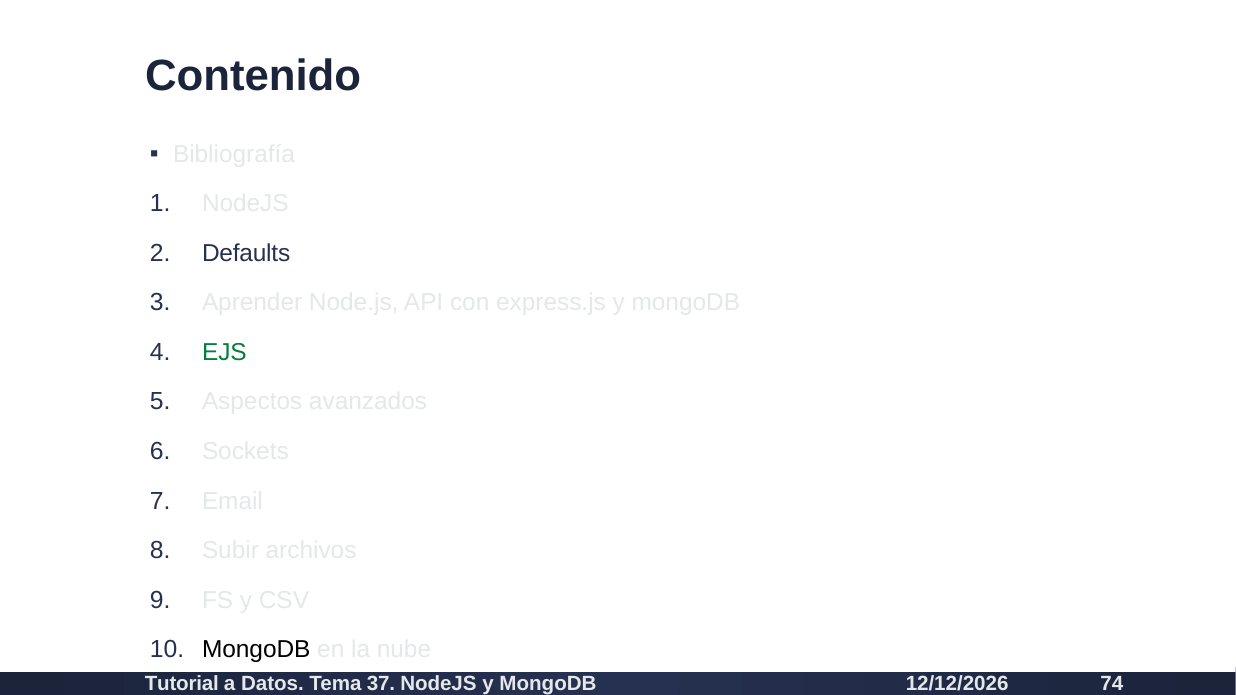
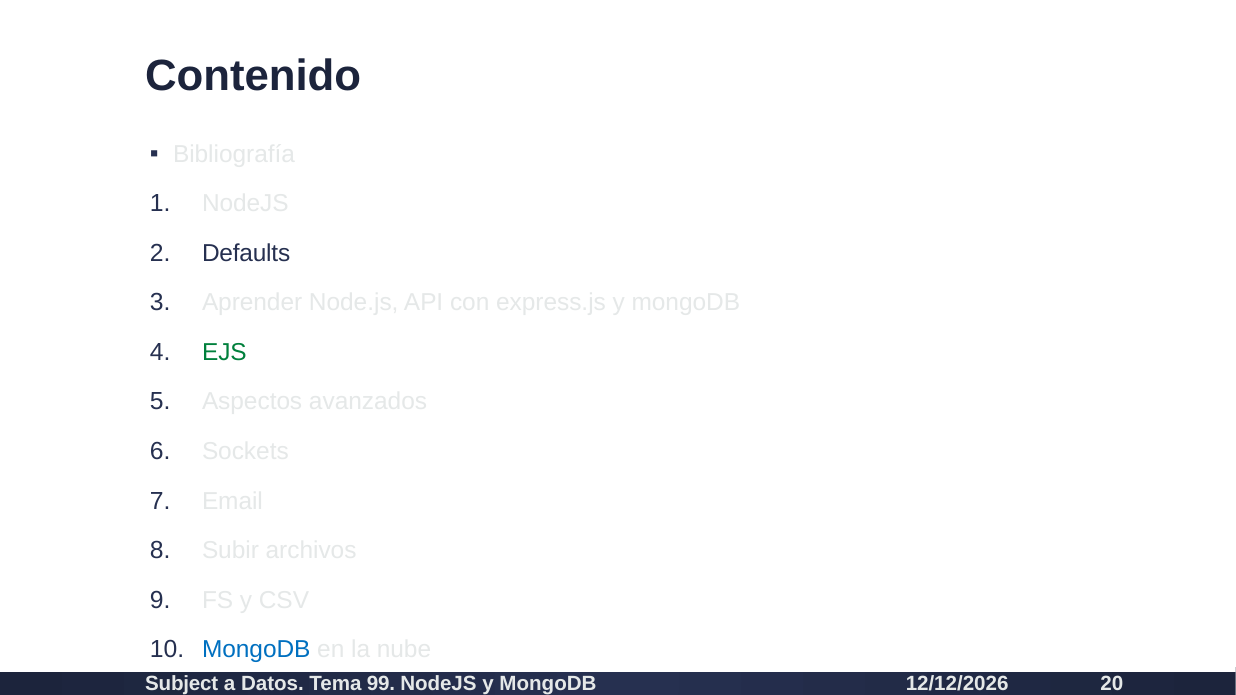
MongoDB at (256, 650) colour: black -> blue
Tutorial: Tutorial -> Subject
37: 37 -> 99
74: 74 -> 20
